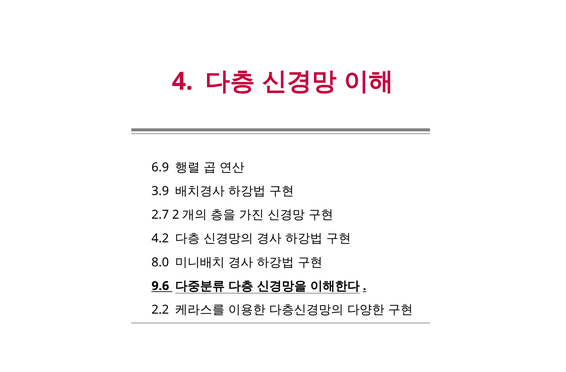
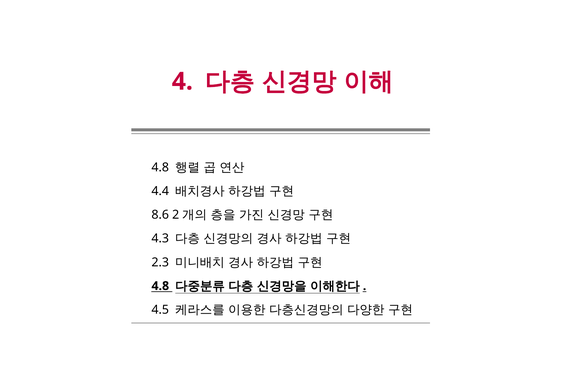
6.9 at (160, 167): 6.9 -> 4.8
3.9: 3.9 -> 4.4
2.7: 2.7 -> 8.6
4.2: 4.2 -> 4.3
8.0: 8.0 -> 2.3
9.6 at (160, 286): 9.6 -> 4.8
2.2: 2.2 -> 4.5
